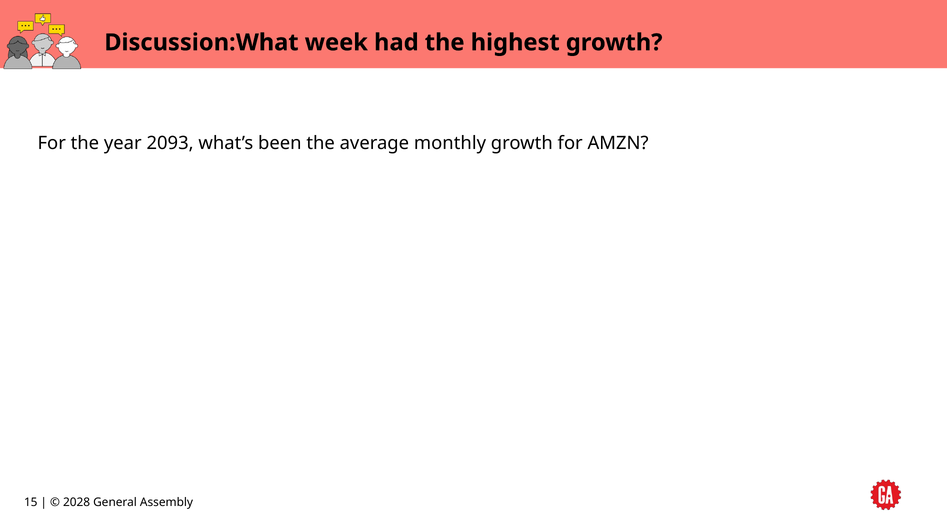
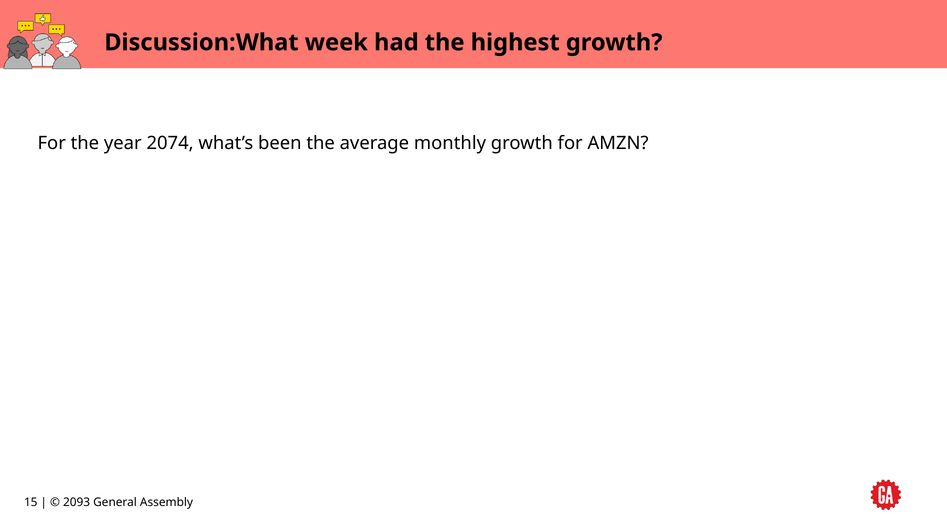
2093: 2093 -> 2074
2028: 2028 -> 2093
